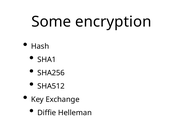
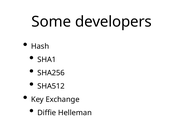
encryption: encryption -> developers
